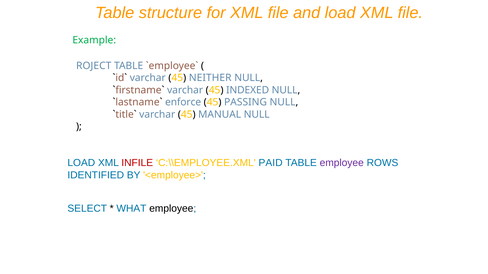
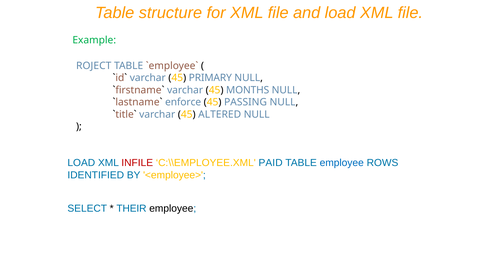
NEITHER: NEITHER -> PRIMARY
INDEXED: INDEXED -> MONTHS
MANUAL: MANUAL -> ALTERED
employee at (342, 163) colour: purple -> blue
WHAT: WHAT -> THEIR
